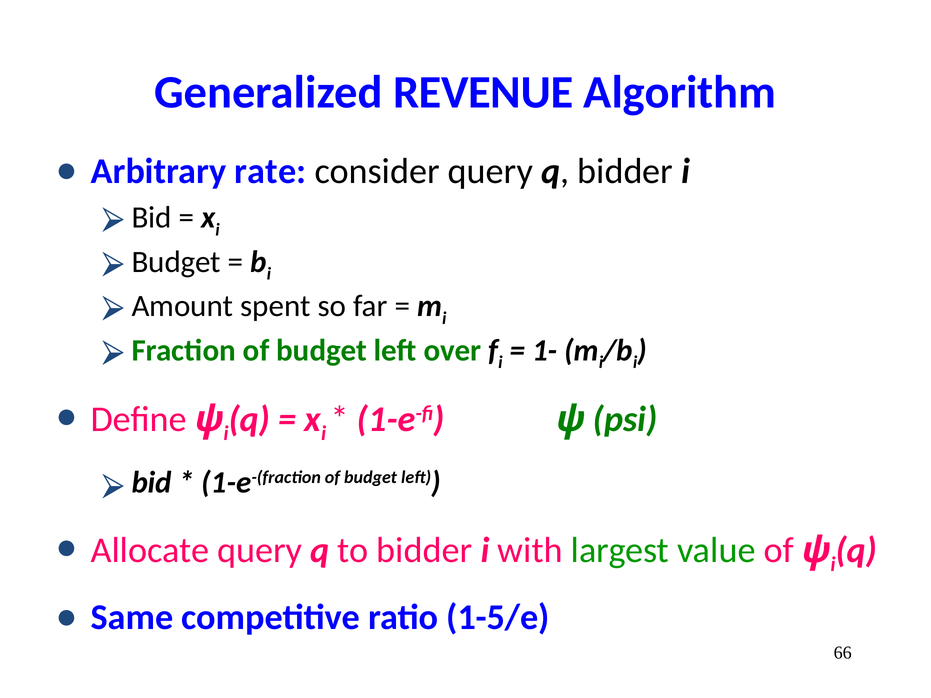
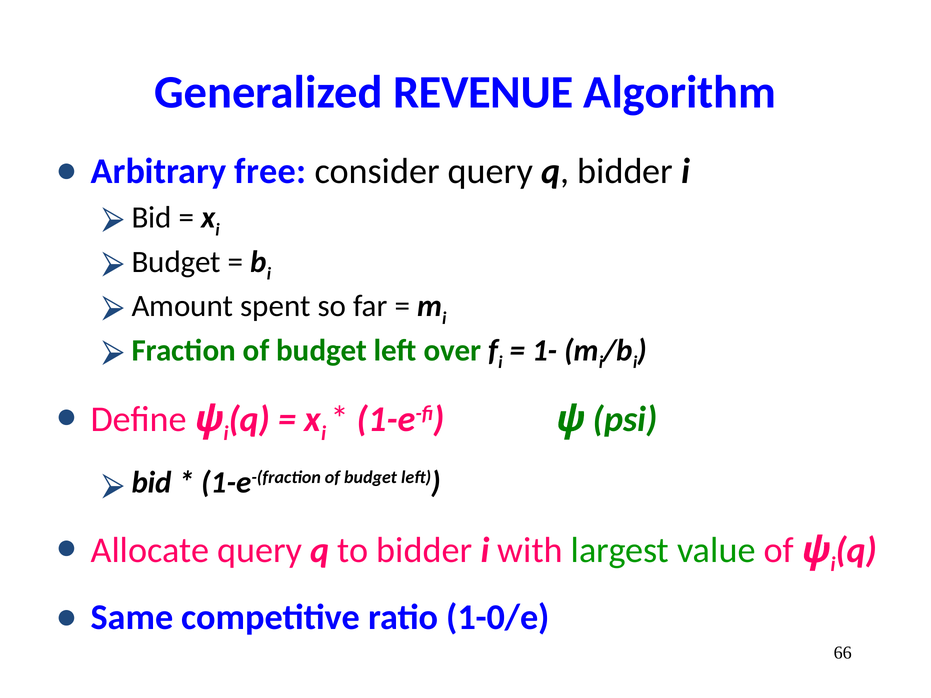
rate: rate -> free
1-5/e: 1-5/e -> 1-0/e
